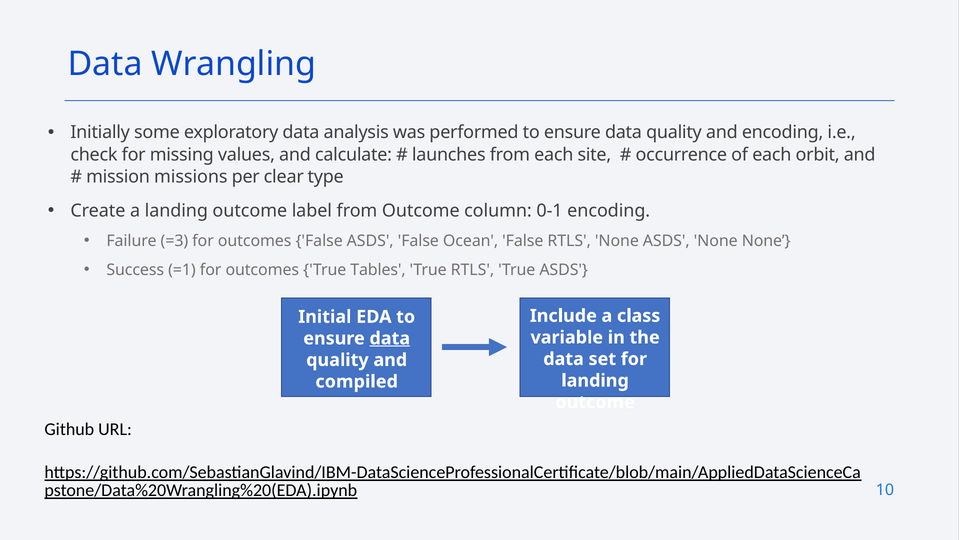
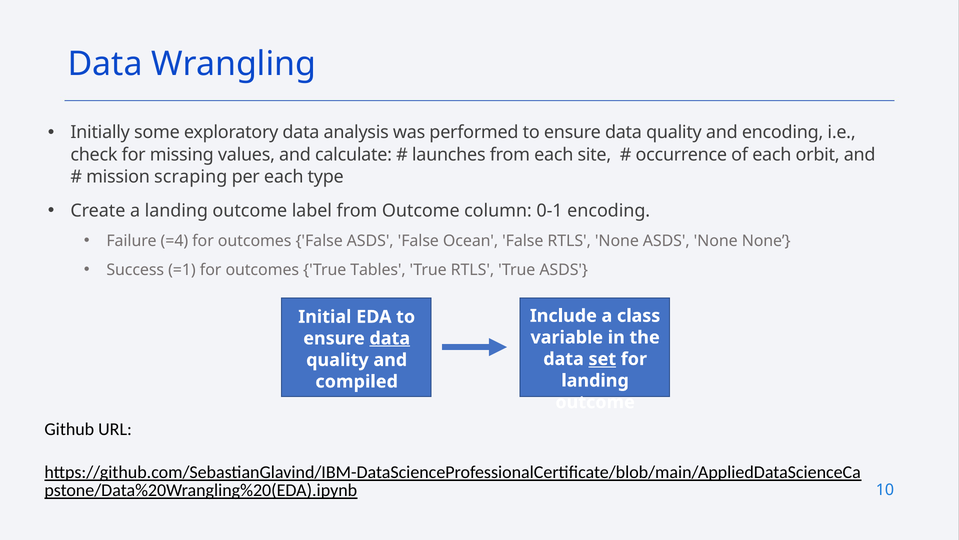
missions: missions -> scraping
per clear: clear -> each
=3: =3 -> =4
set underline: none -> present
